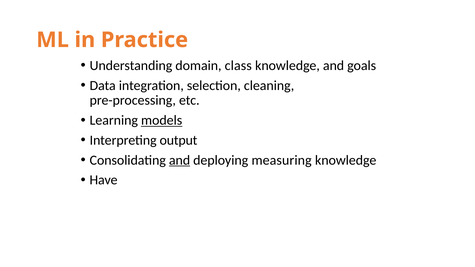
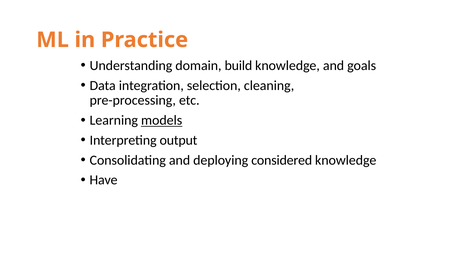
class: class -> build
and at (180, 160) underline: present -> none
measuring: measuring -> considered
